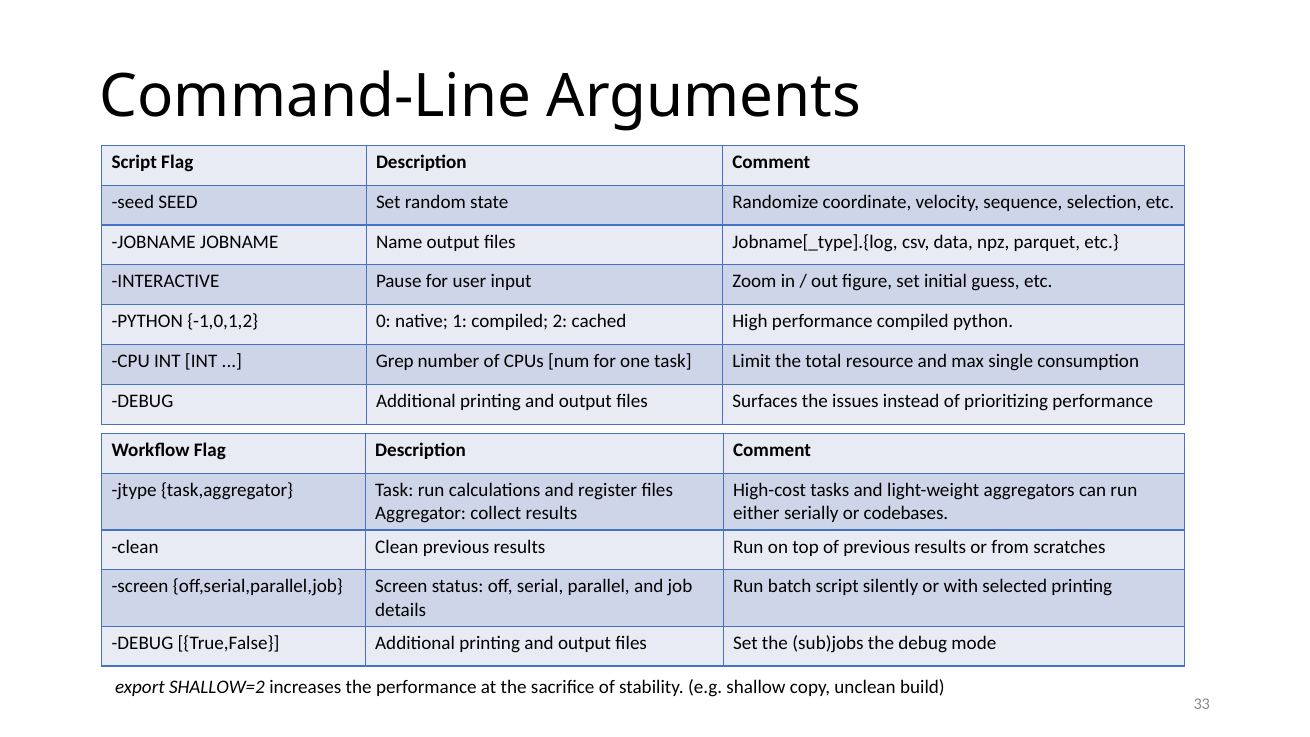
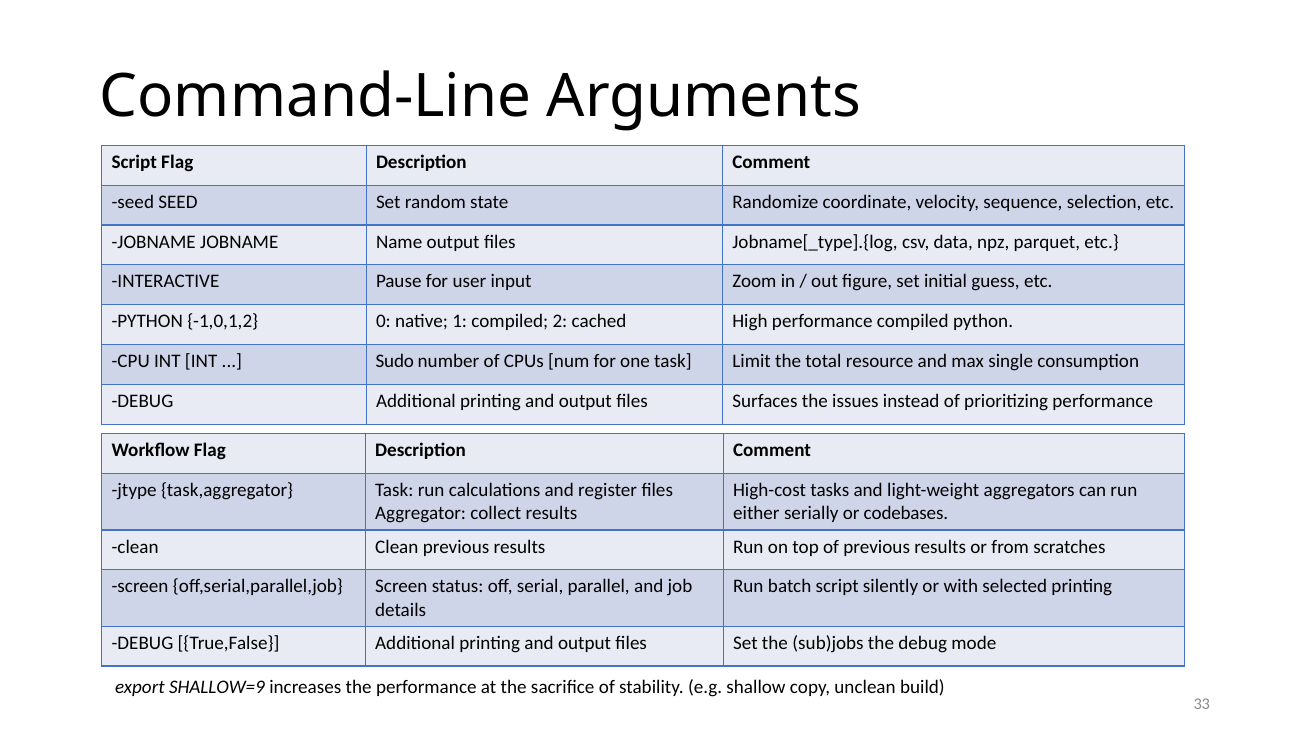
Grep: Grep -> Sudo
SHALLOW=2: SHALLOW=2 -> SHALLOW=9
